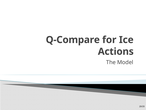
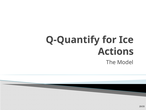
Q-Compare: Q-Compare -> Q-Quantify
